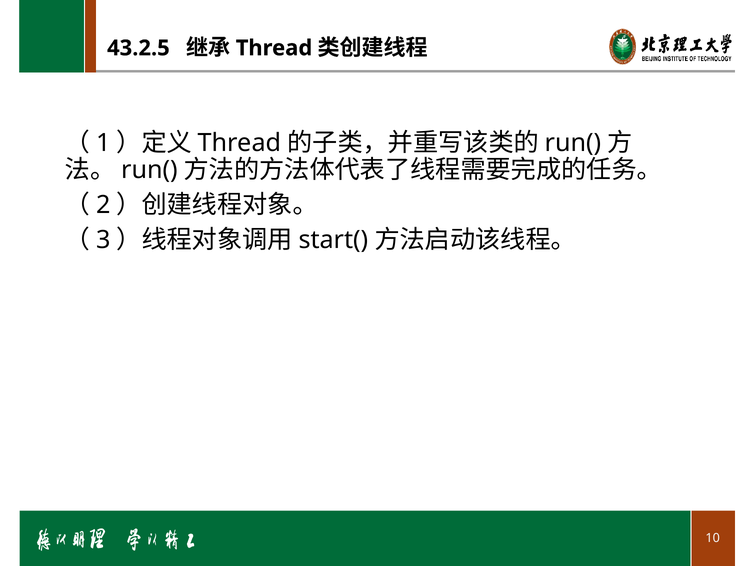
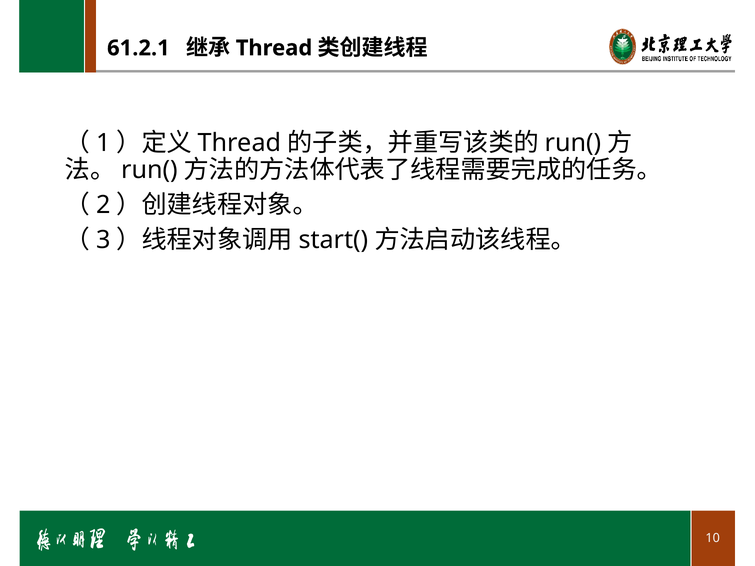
43.2.5: 43.2.5 -> 61.2.1
